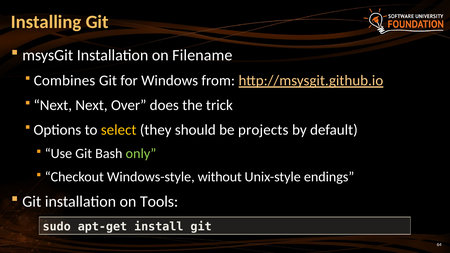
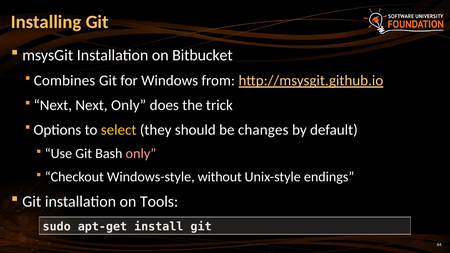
Filename: Filename -> Bitbucket
Next Over: Over -> Only
projects: projects -> changes
only at (141, 154) colour: light green -> pink
